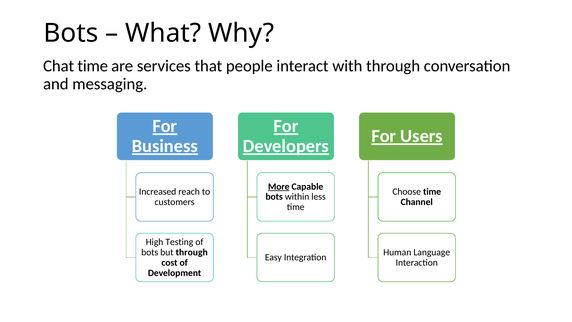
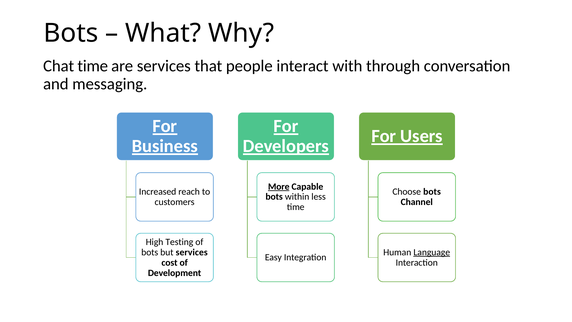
Choose time: time -> bots
but through: through -> services
Language underline: none -> present
